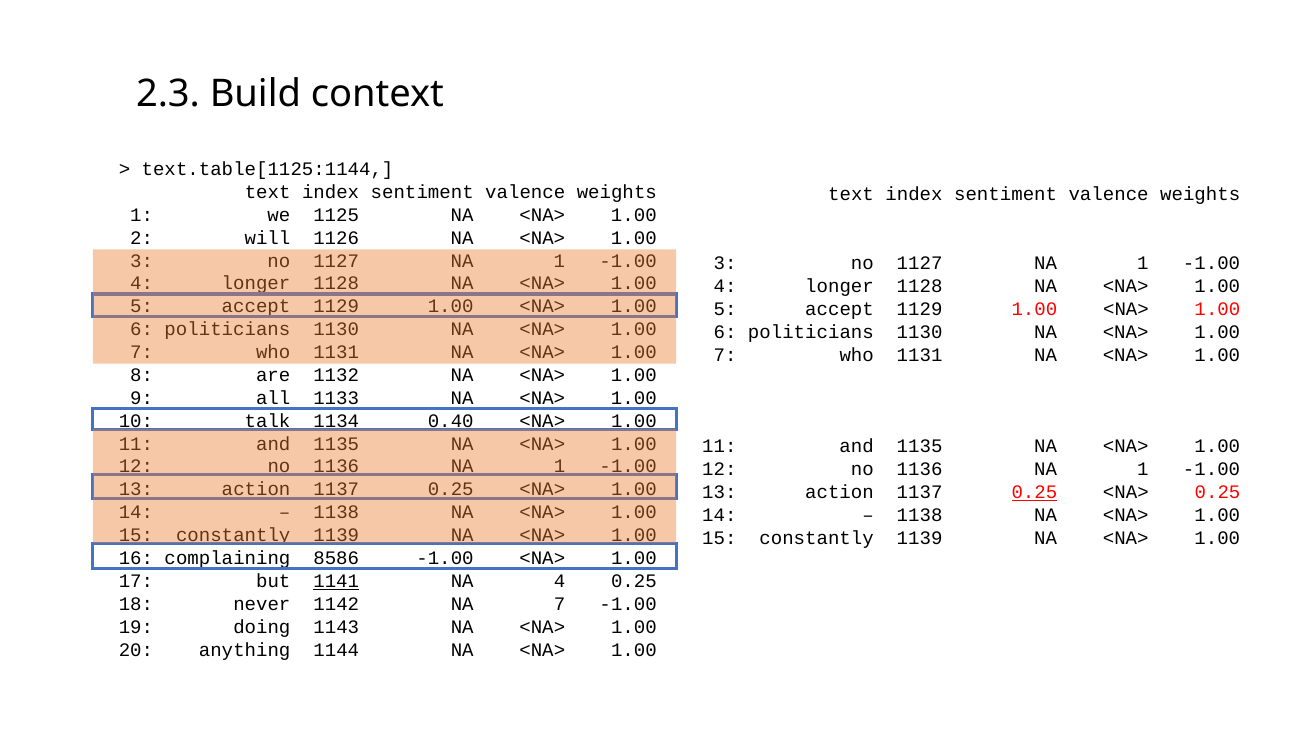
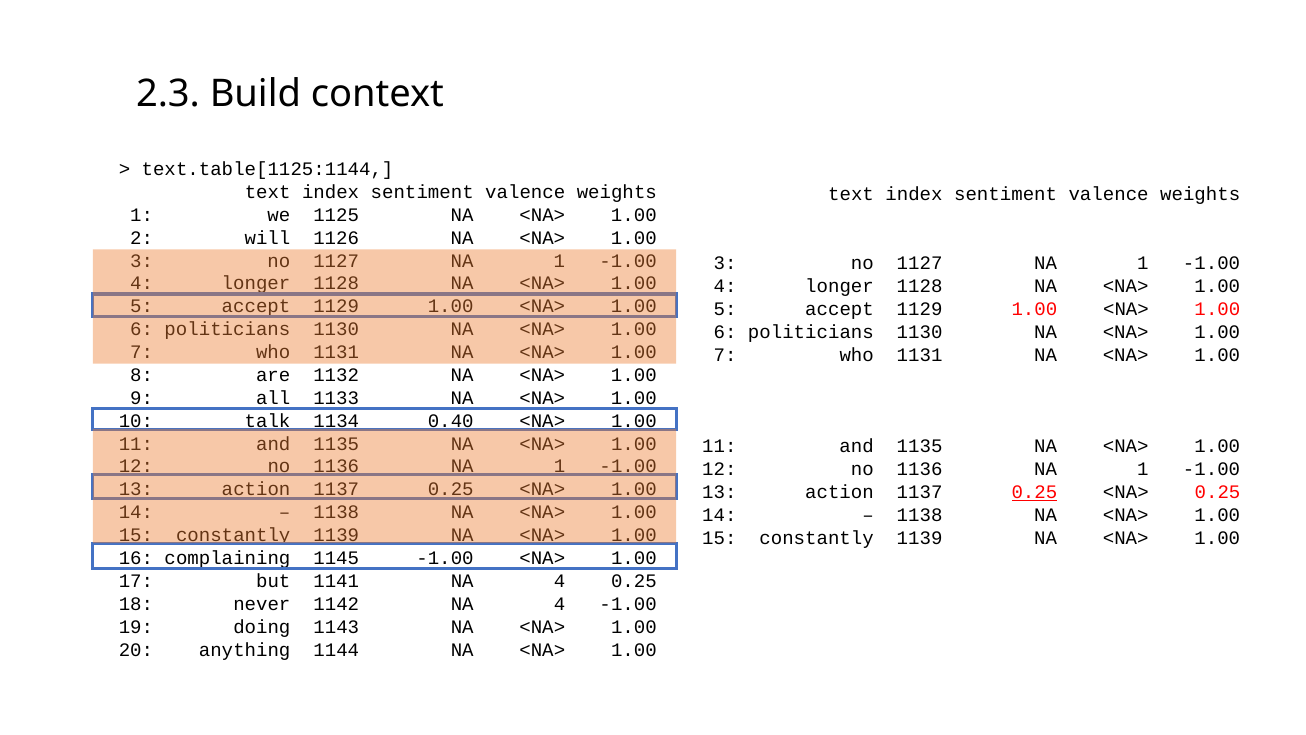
8586: 8586 -> 1145
1141 underline: present -> none
1142 NA 7: 7 -> 4
